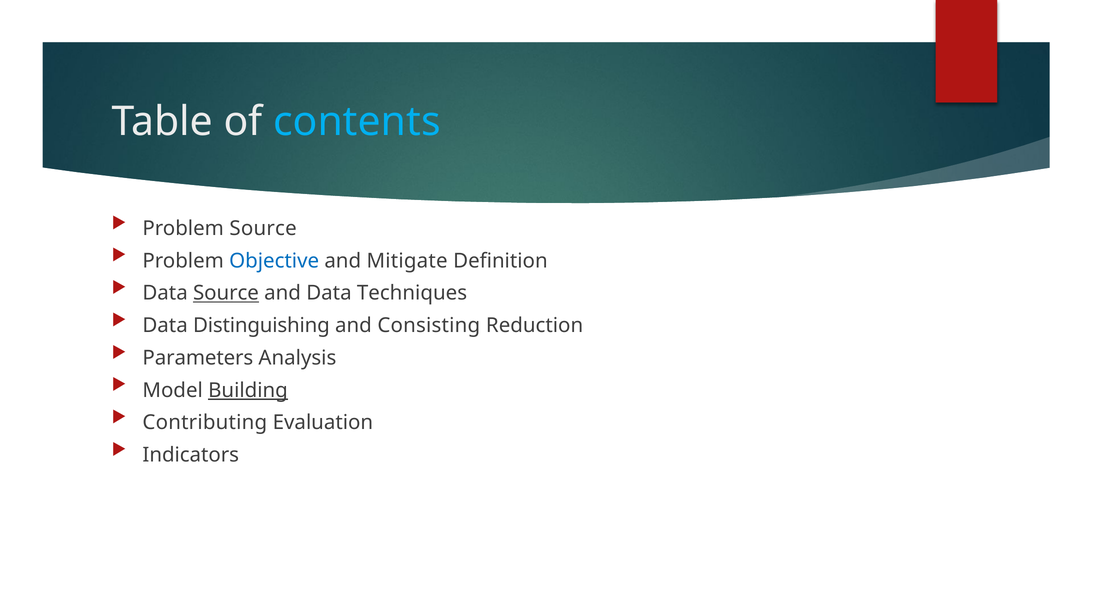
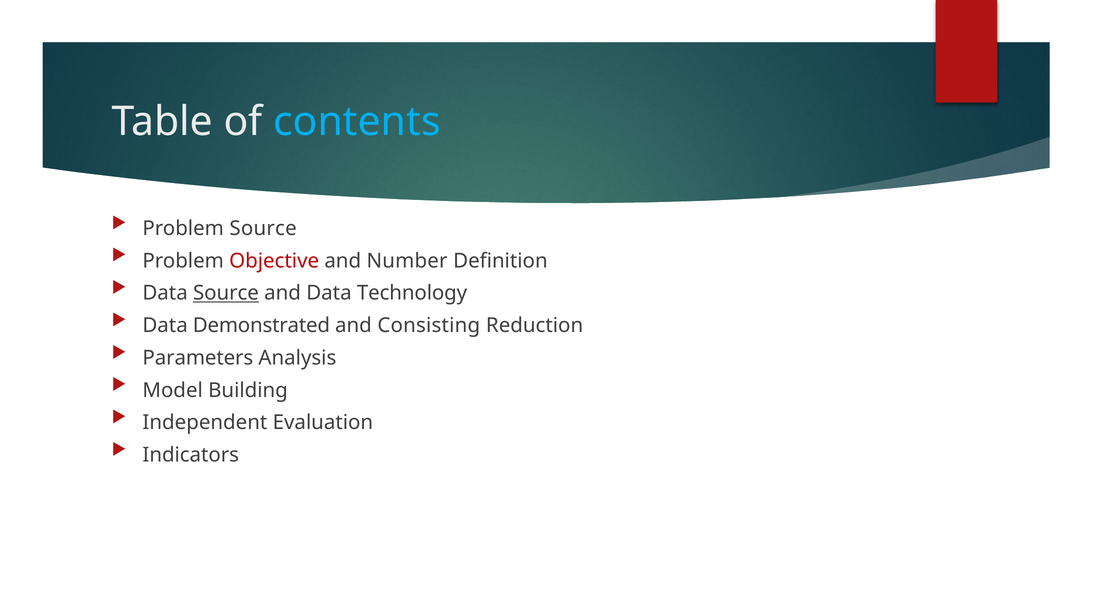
Objective colour: blue -> red
Mitigate: Mitigate -> Number
Techniques: Techniques -> Technology
Distinguishing: Distinguishing -> Demonstrated
Building underline: present -> none
Contributing: Contributing -> Independent
